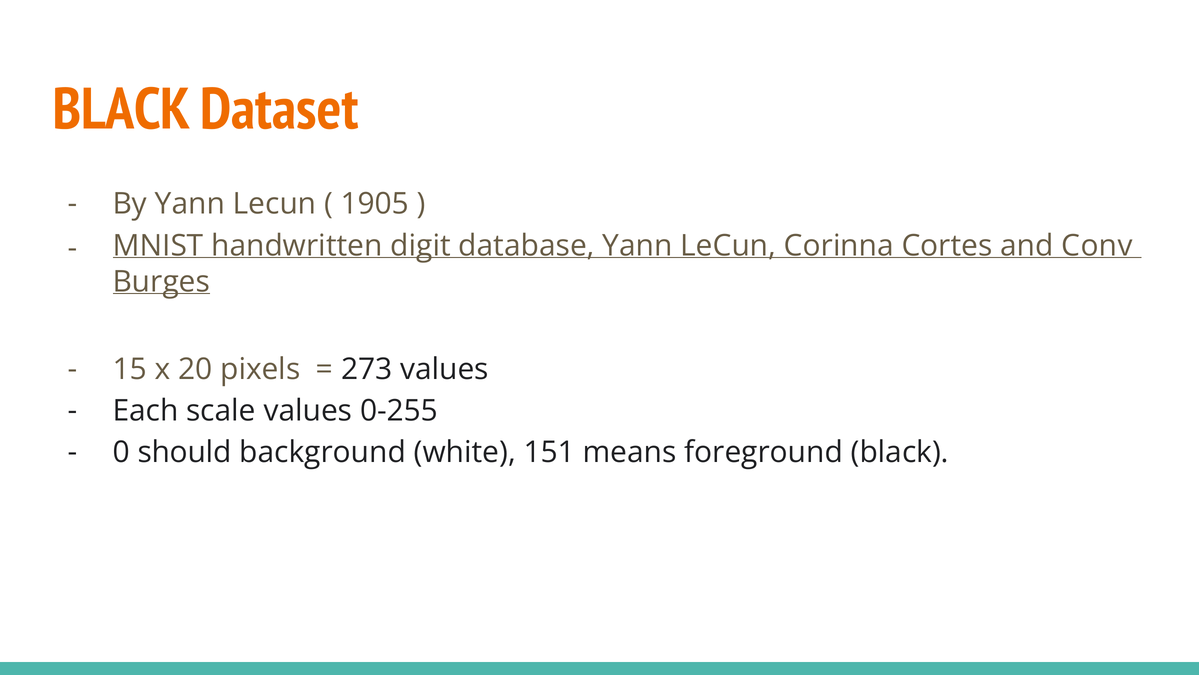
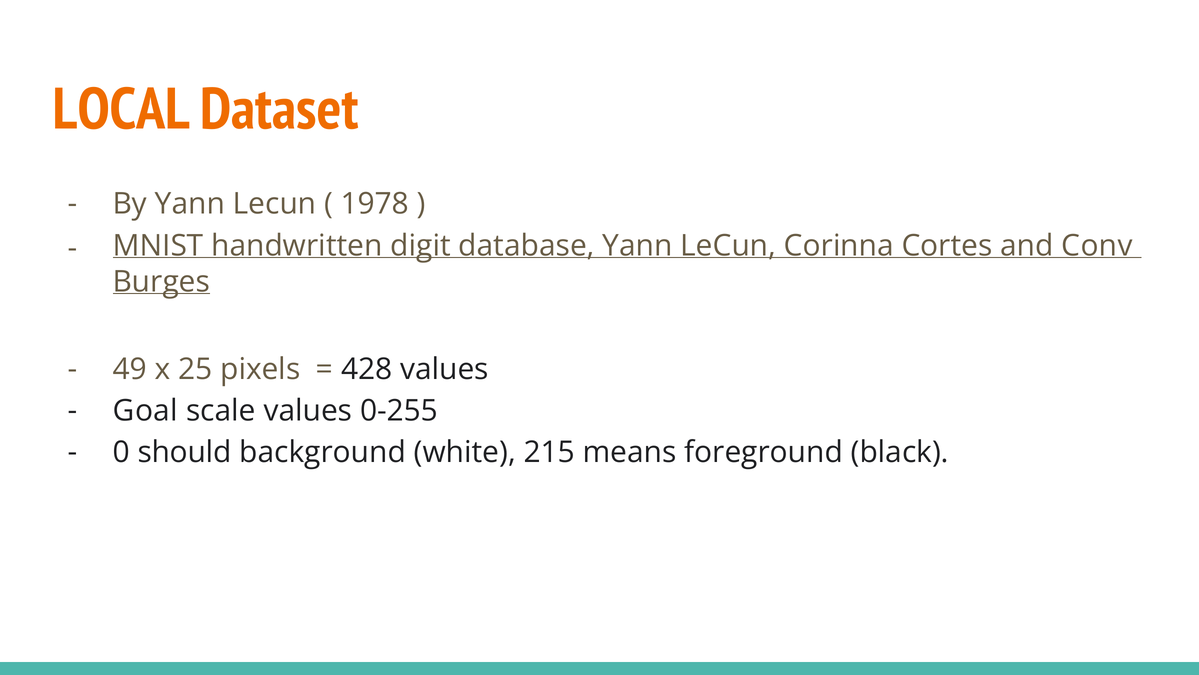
BLACK at (122, 109): BLACK -> LOCAL
1905: 1905 -> 1978
15: 15 -> 49
20: 20 -> 25
273: 273 -> 428
Each: Each -> Goal
151: 151 -> 215
